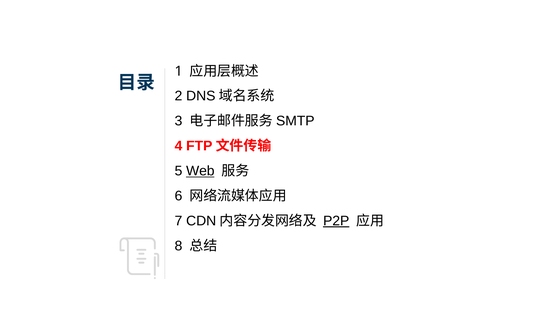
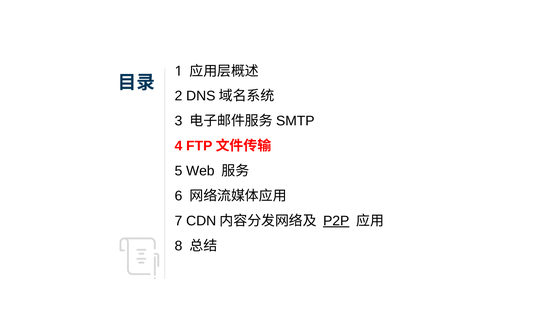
Web underline: present -> none
